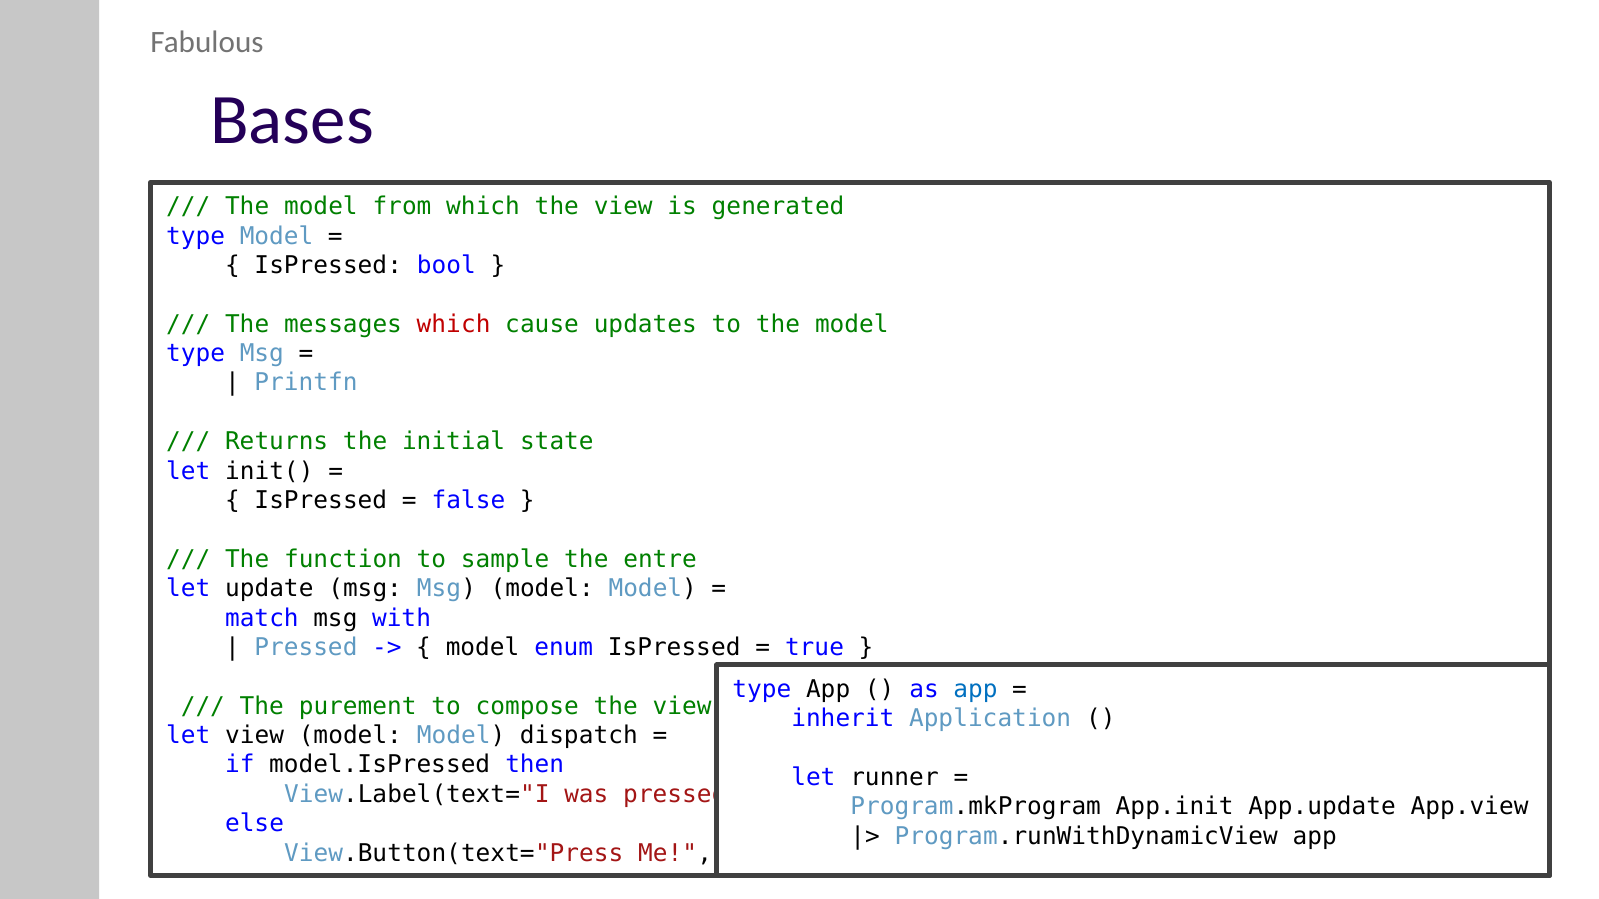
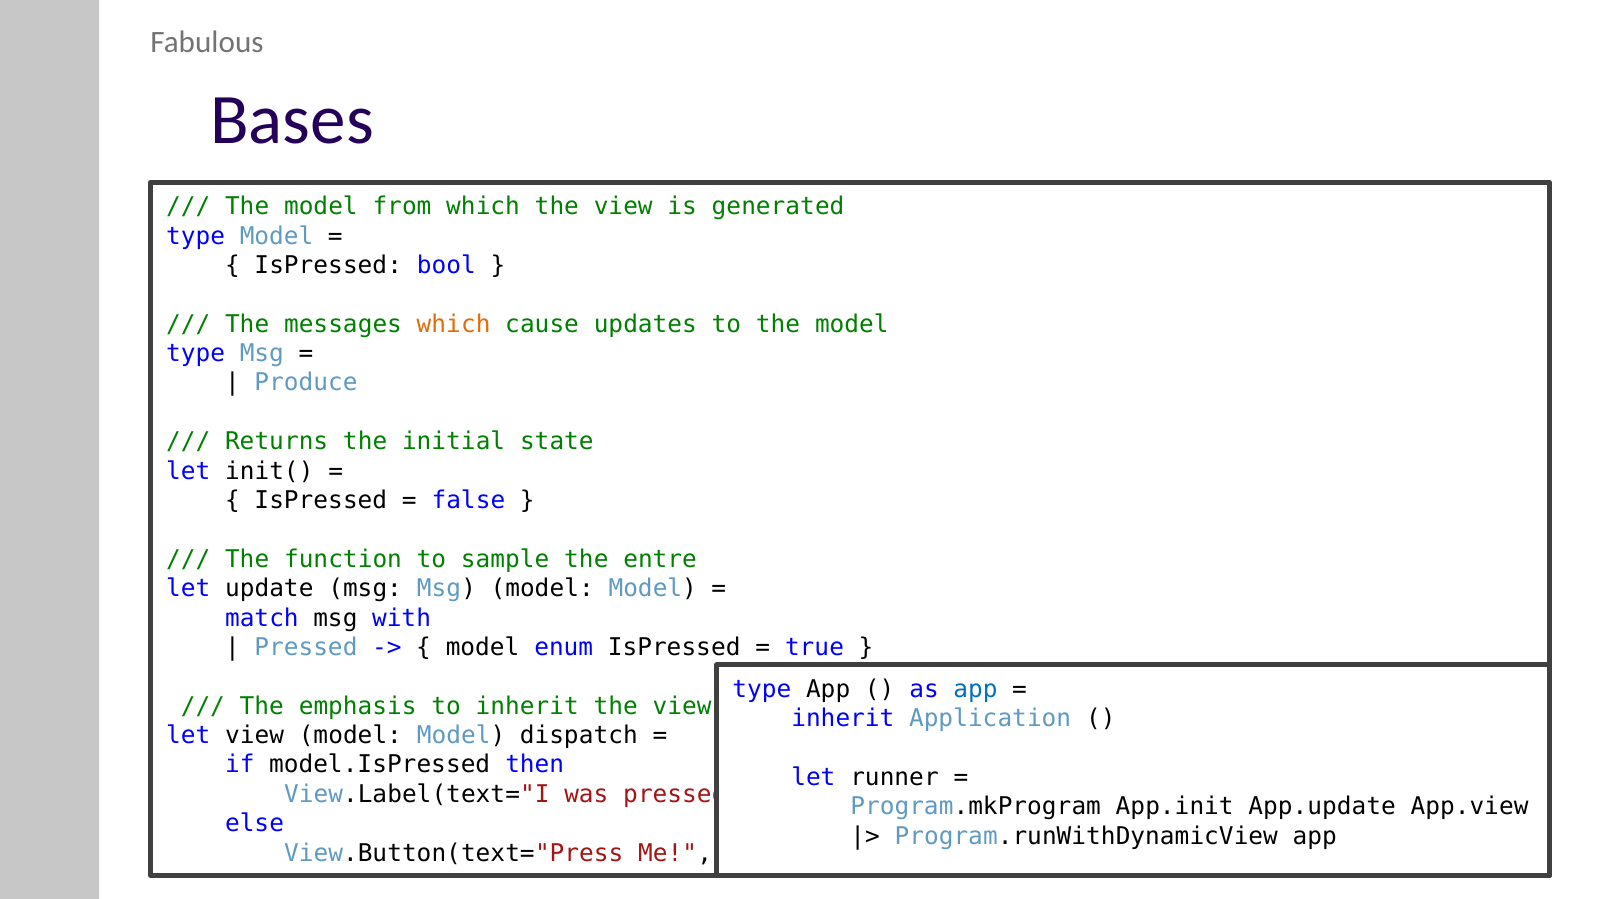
which at (454, 324) colour: red -> orange
Printfn: Printfn -> Produce
purement: purement -> emphasis
to compose: compose -> inherit
